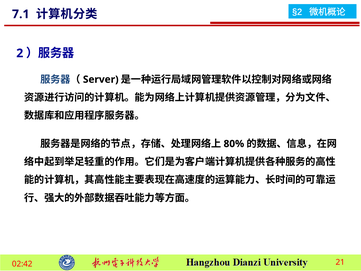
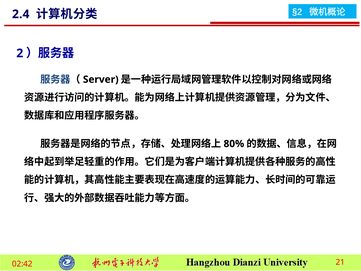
7.1: 7.1 -> 2.4
